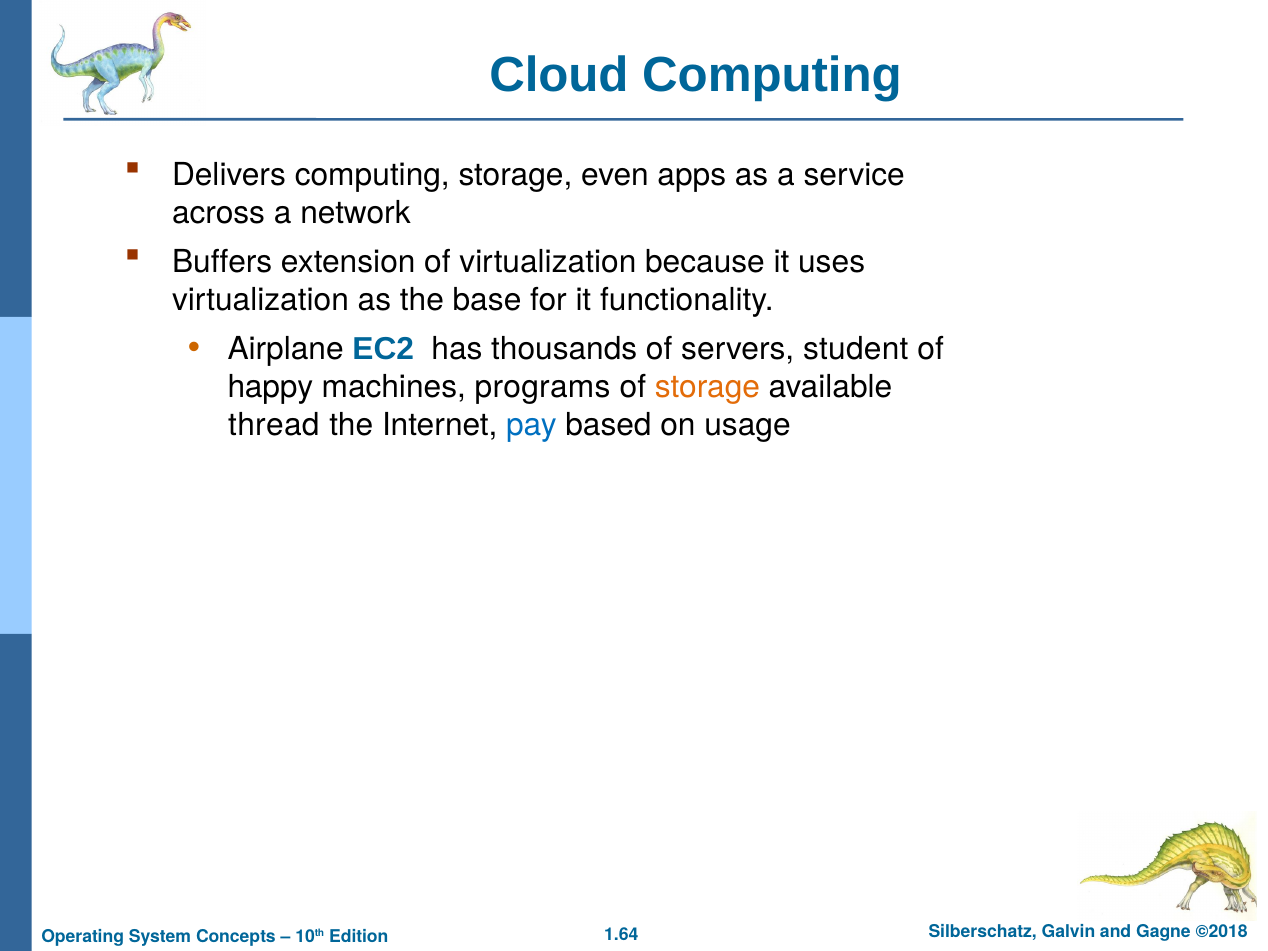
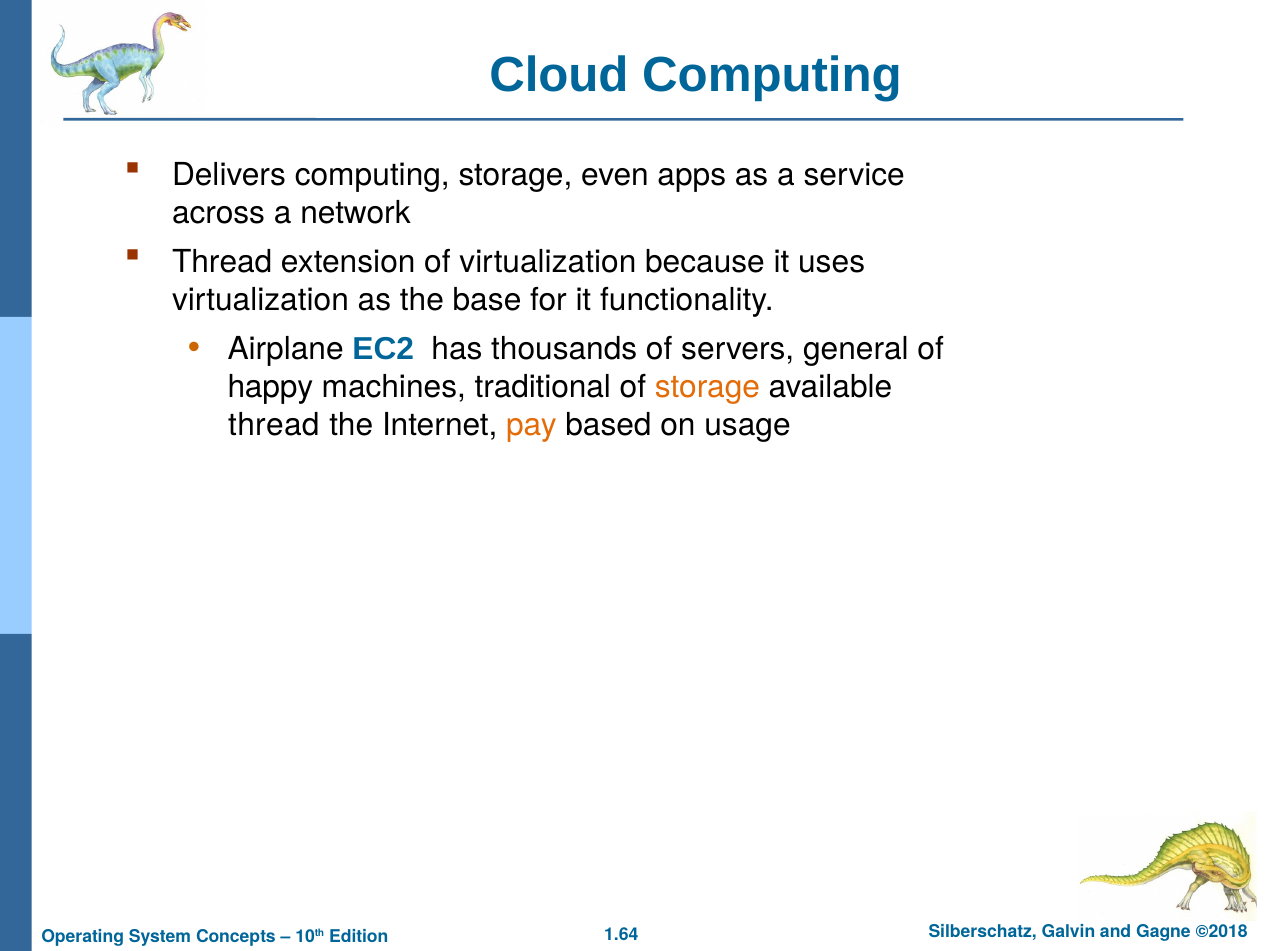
Buffers at (222, 262): Buffers -> Thread
student: student -> general
programs: programs -> traditional
pay colour: blue -> orange
